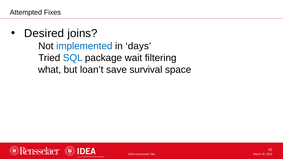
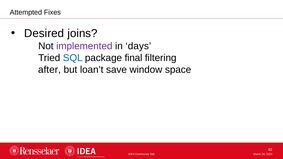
implemented colour: blue -> purple
wait: wait -> final
what: what -> after
survival: survival -> window
